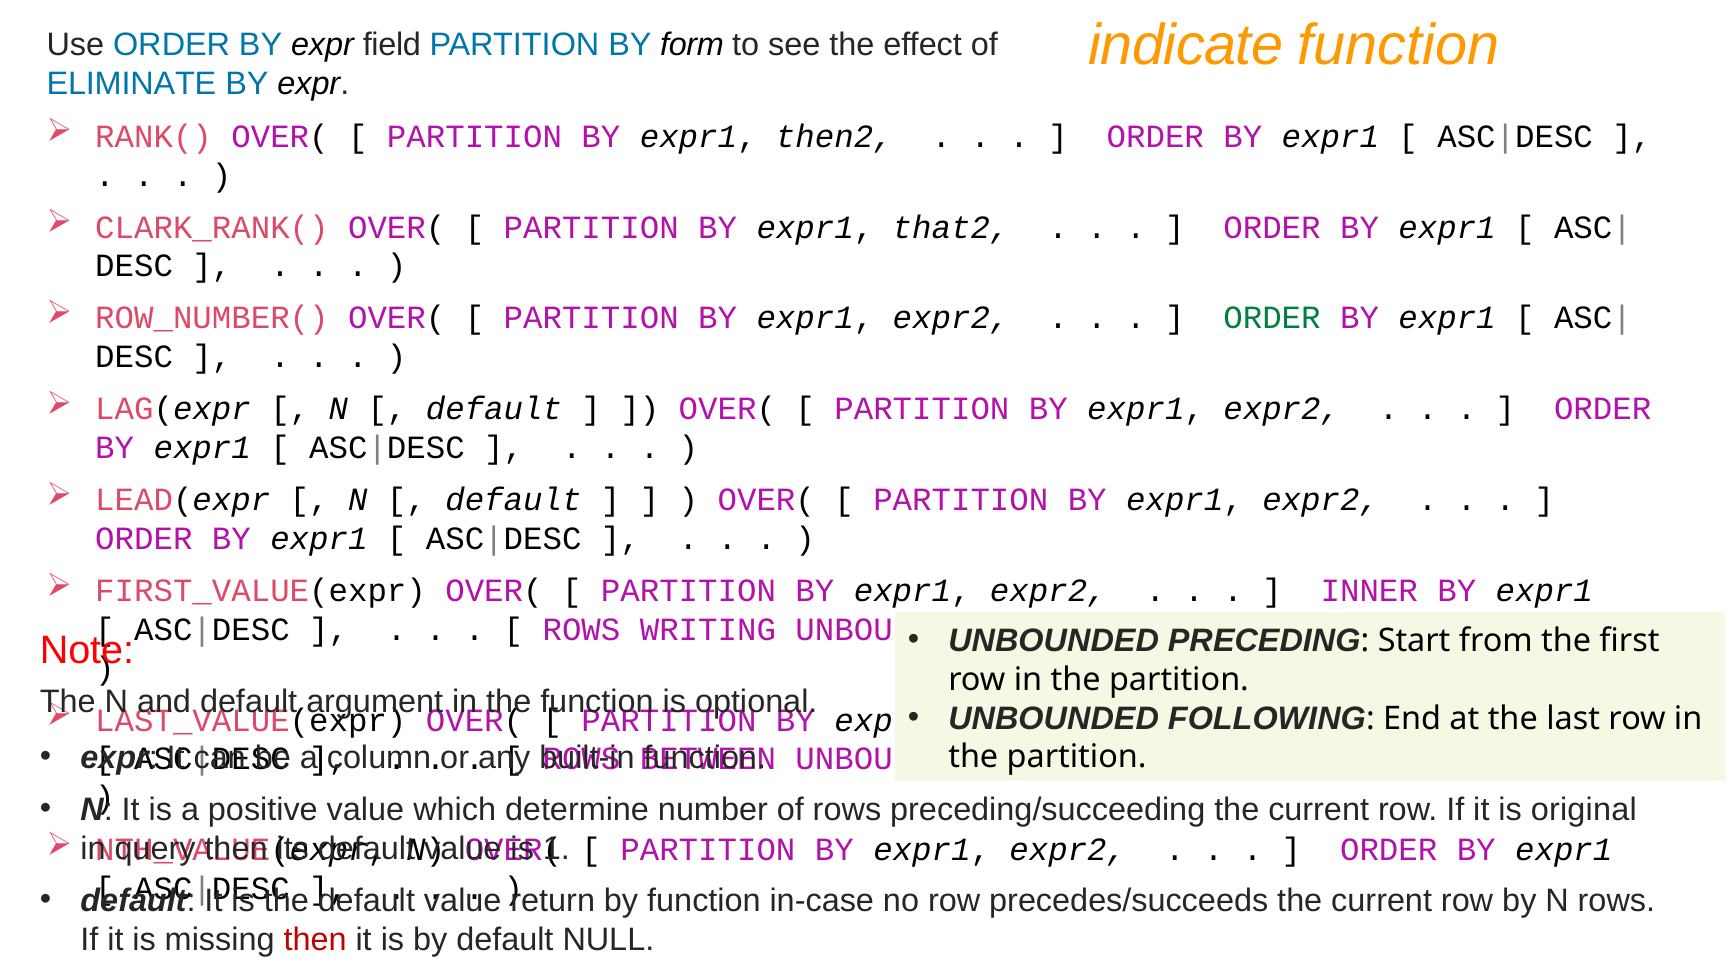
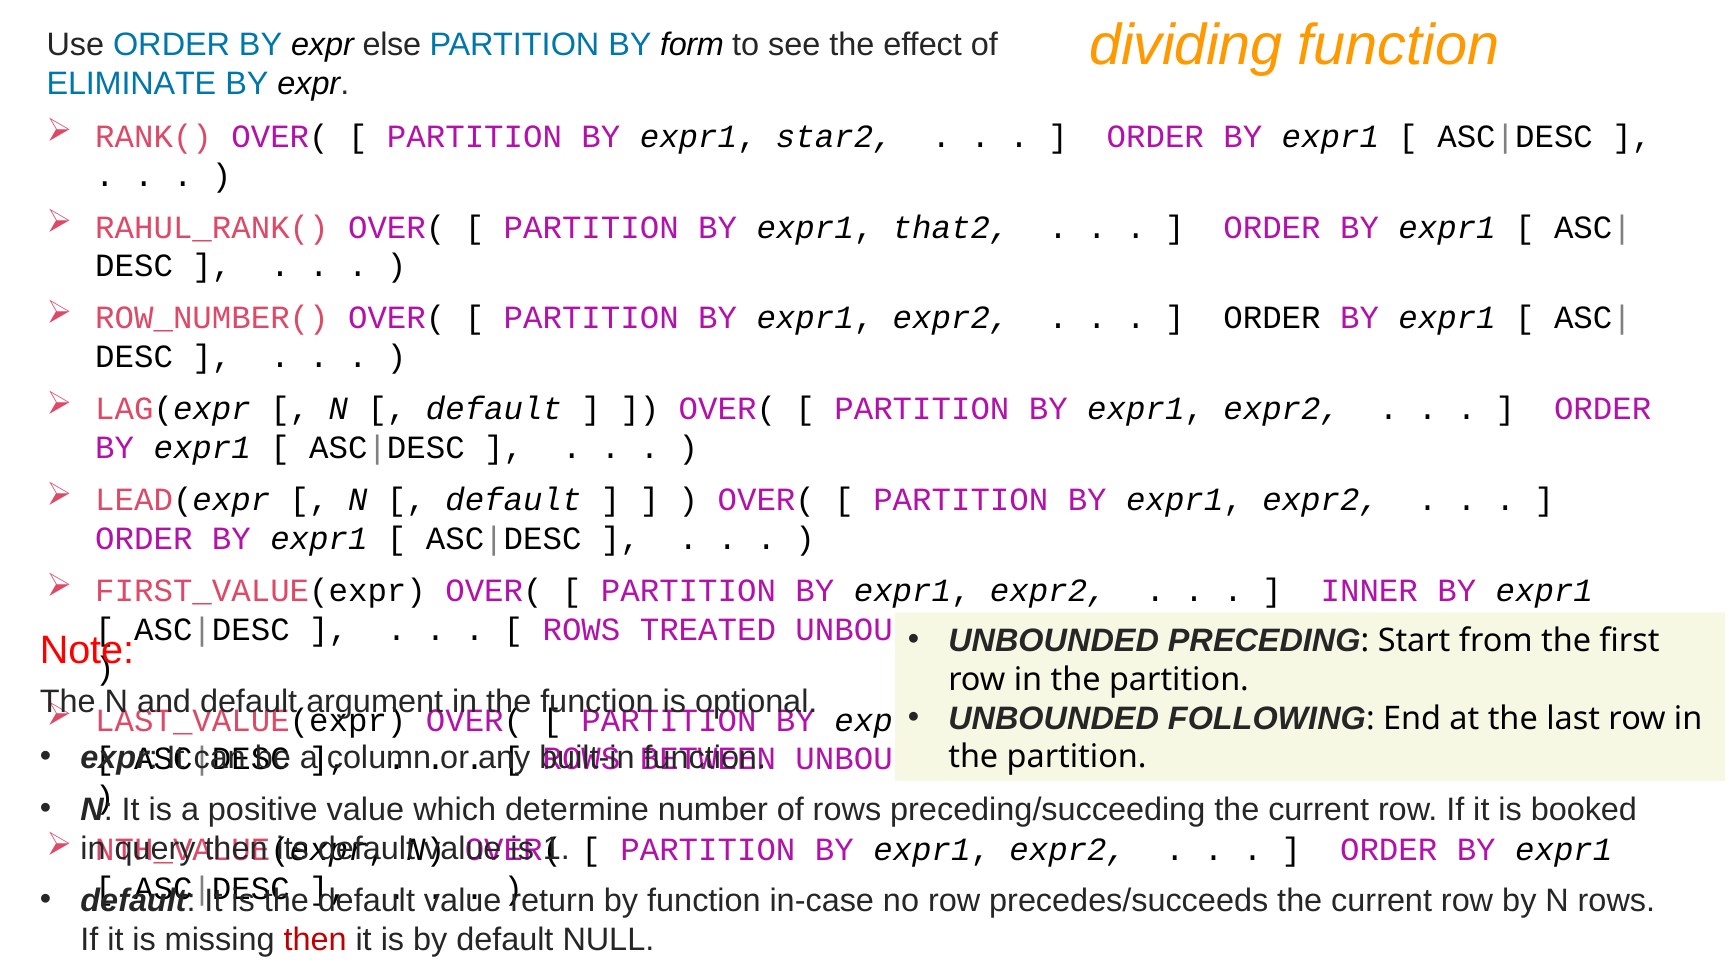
indicate: indicate -> dividing
field: field -> else
then2: then2 -> star2
CLARK_RANK(: CLARK_RANK( -> RAHUL_RANK(
ORDER at (1272, 318) colour: green -> black
WRITING: WRITING -> TREATED
original: original -> booked
